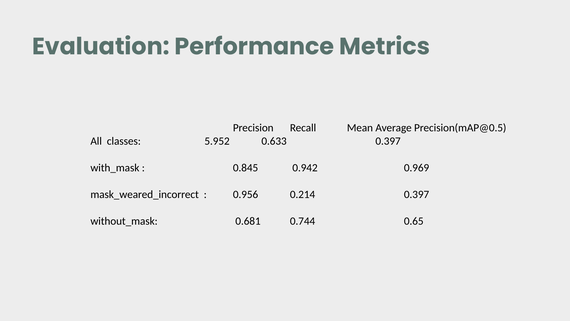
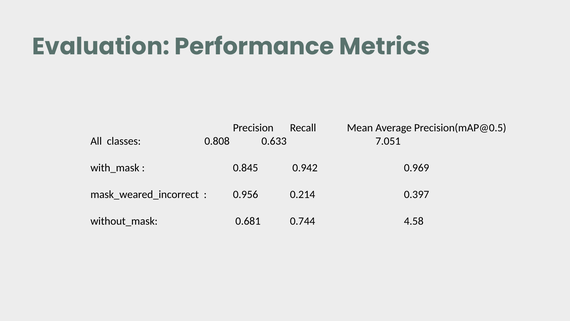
5.952: 5.952 -> 0.808
0.633 0.397: 0.397 -> 7.051
0.65: 0.65 -> 4.58
